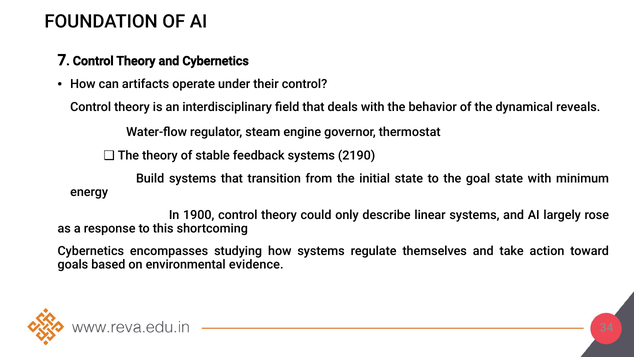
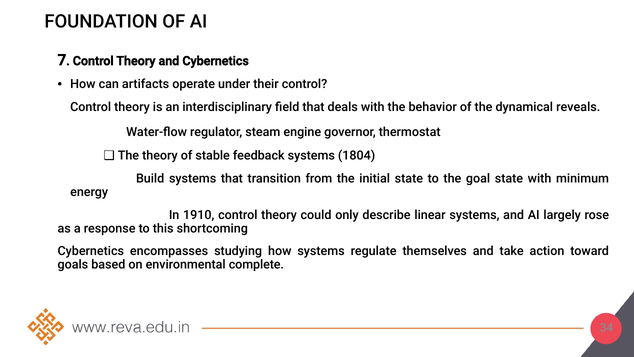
2190: 2190 -> 1804
1900: 1900 -> 1910
evidence: evidence -> complete
